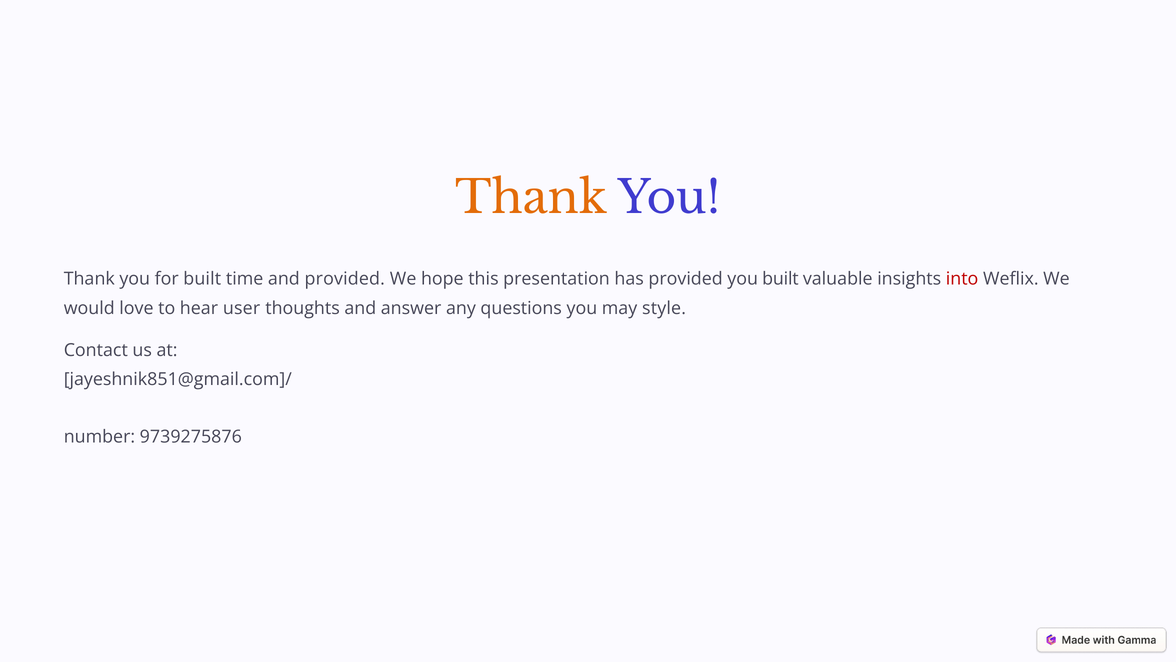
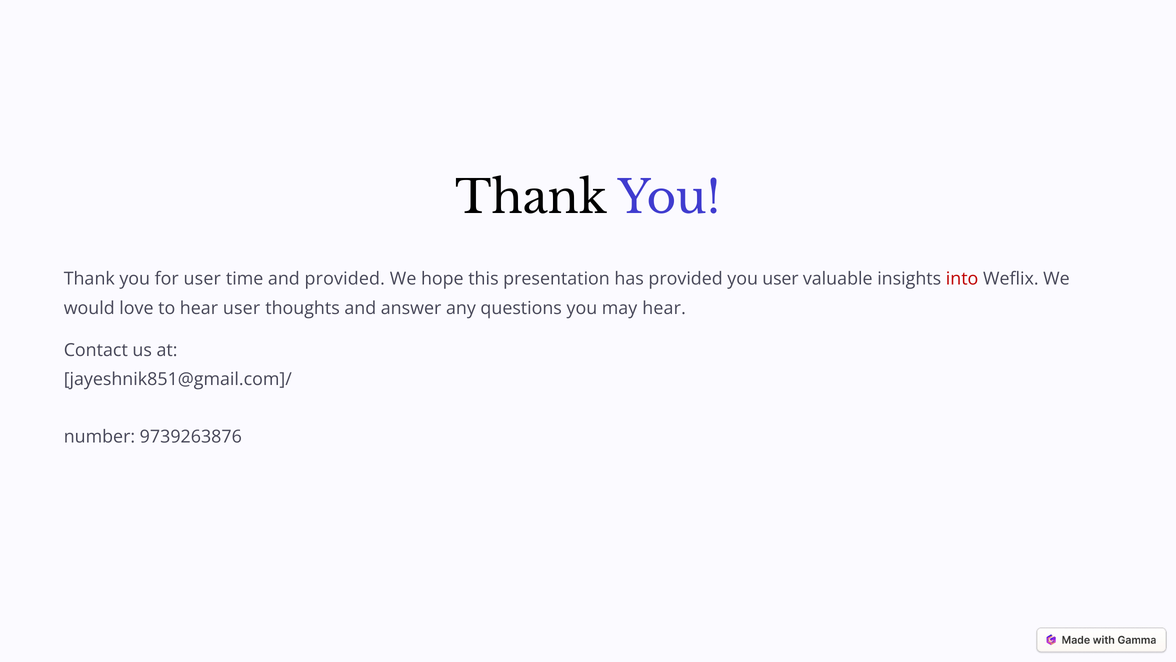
Thank at (531, 198) colour: orange -> black
for built: built -> user
you built: built -> user
may style: style -> hear
9739275876: 9739275876 -> 9739263876
